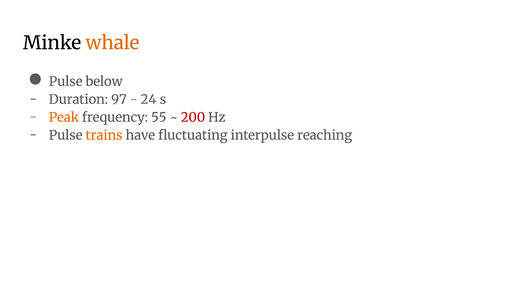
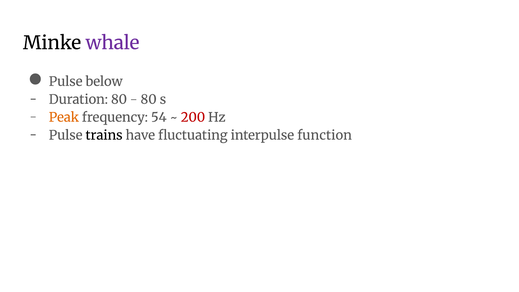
whale colour: orange -> purple
Duration 97: 97 -> 80
24 at (149, 100): 24 -> 80
55: 55 -> 54
trains colour: orange -> black
reaching: reaching -> function
